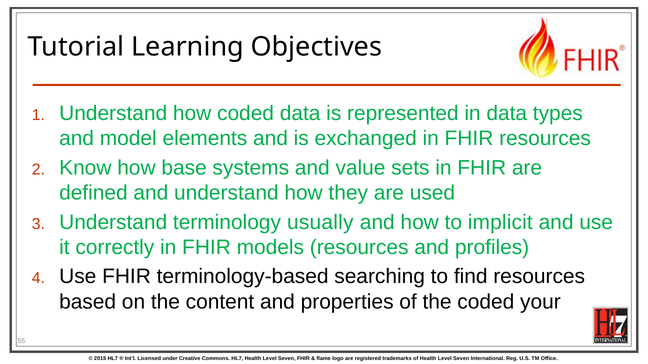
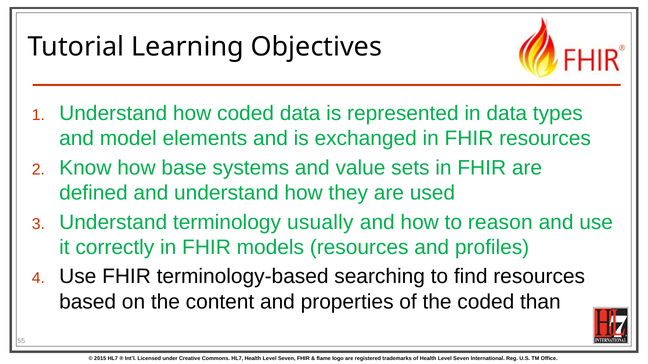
implicit: implicit -> reason
your: your -> than
